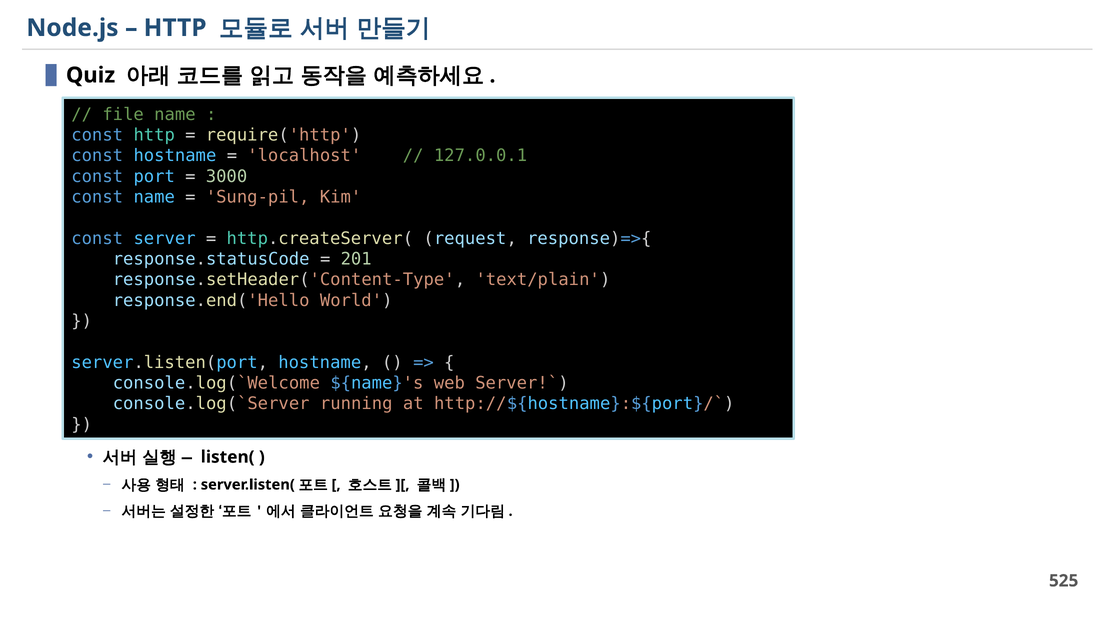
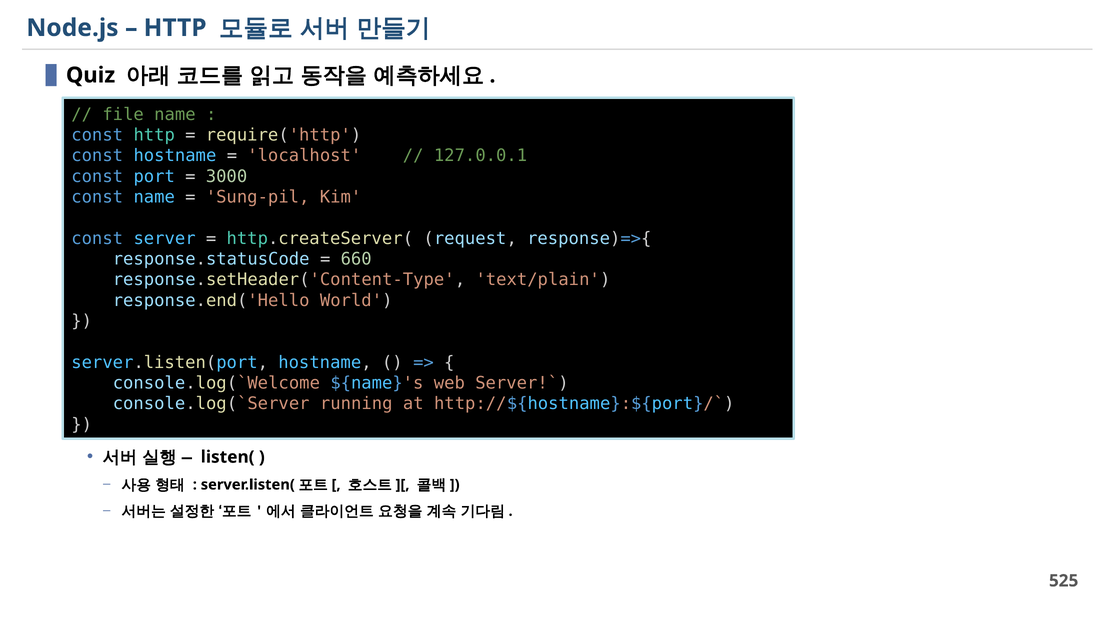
201: 201 -> 660
